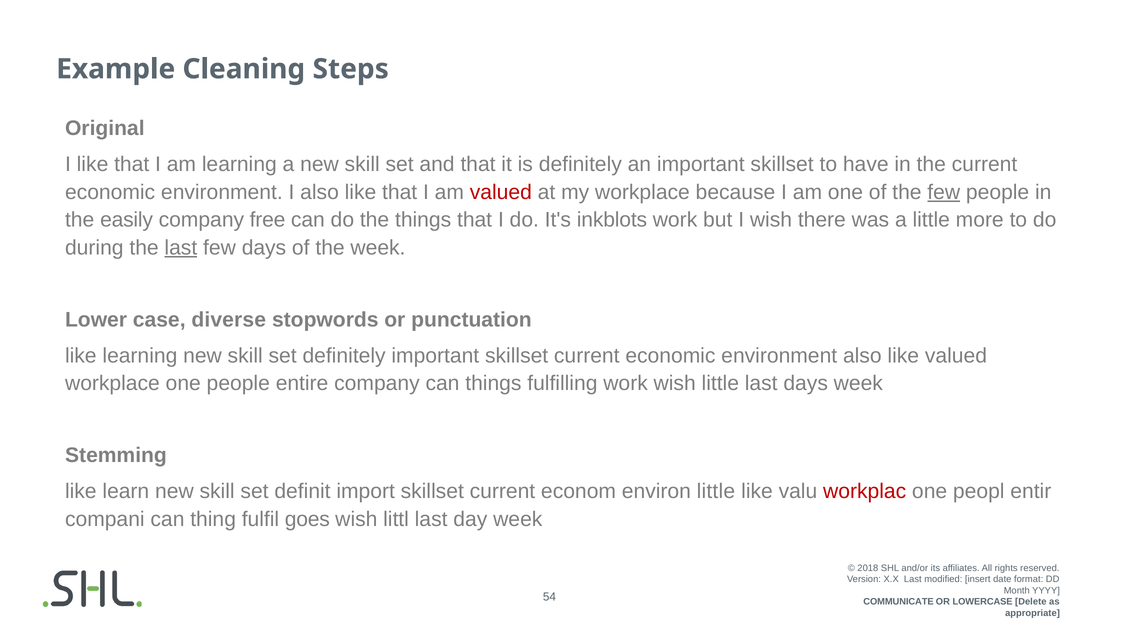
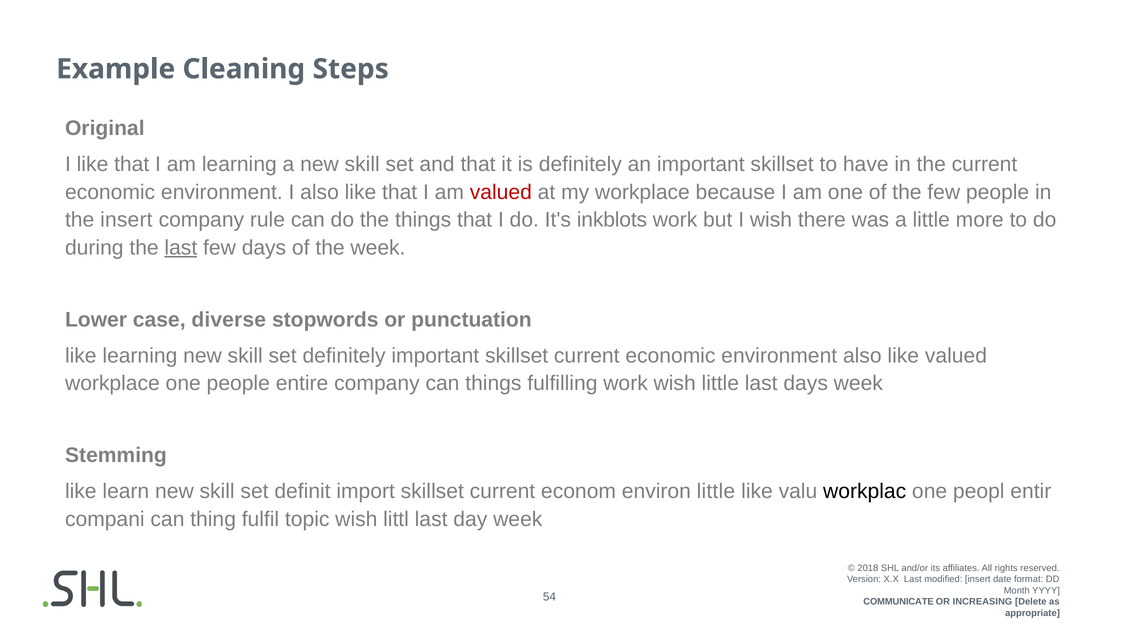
few at (944, 192) underline: present -> none
the easily: easily -> insert
free: free -> rule
workplac colour: red -> black
goes: goes -> topic
LOWERCASE: LOWERCASE -> INCREASING
